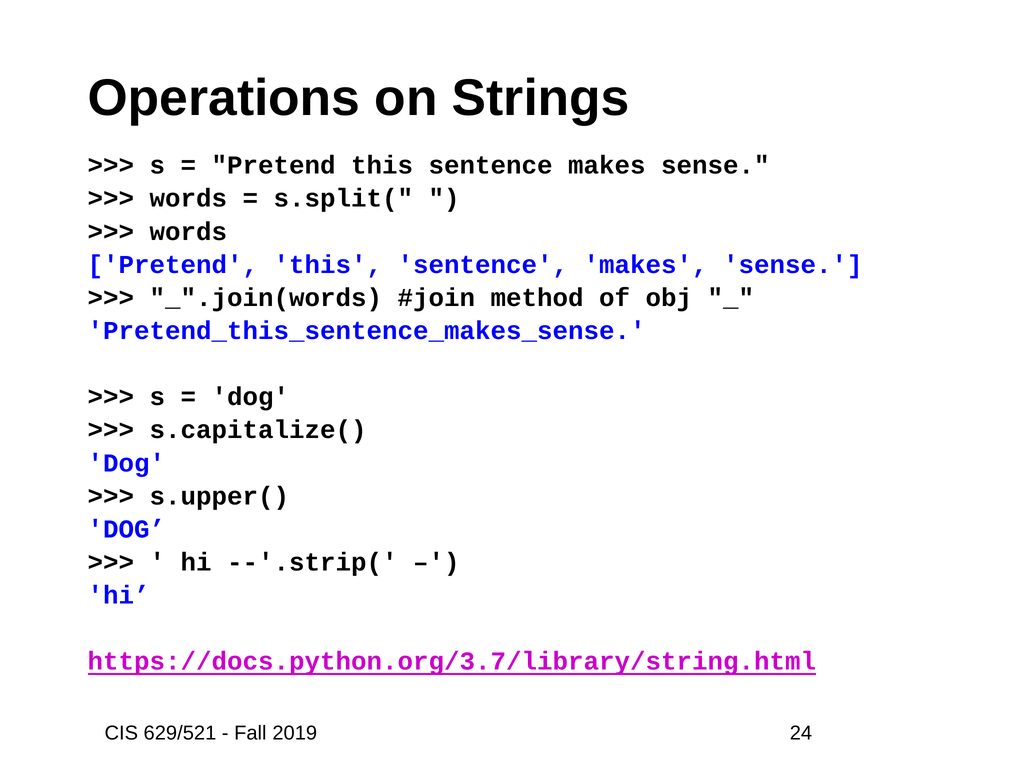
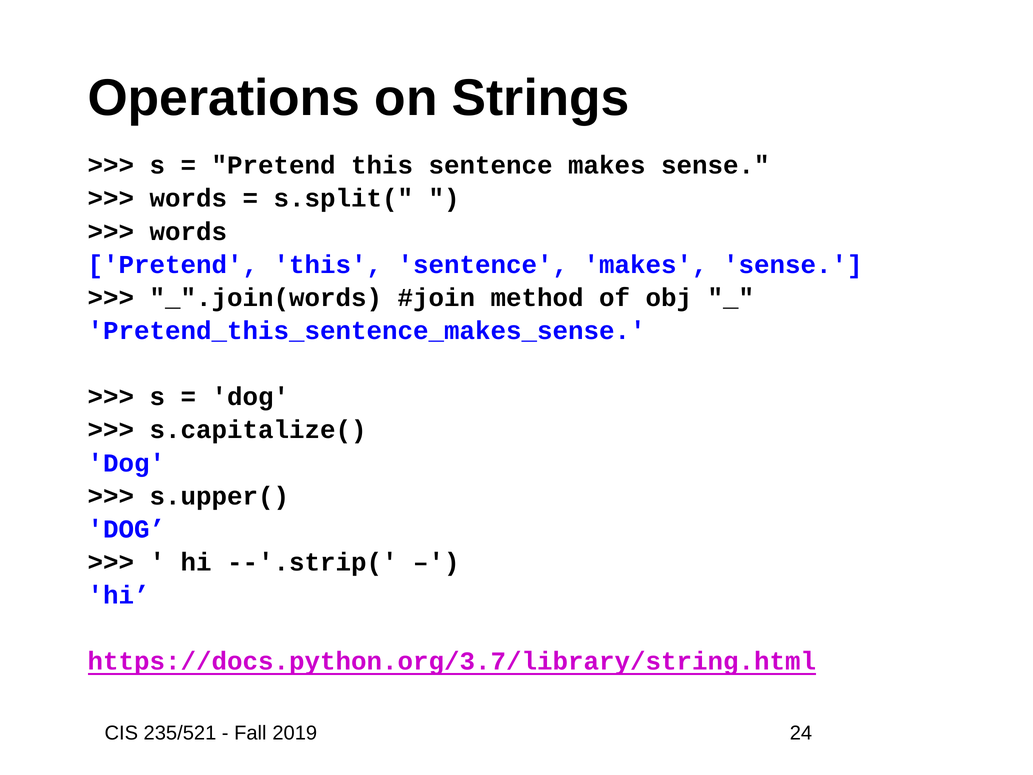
629/521: 629/521 -> 235/521
